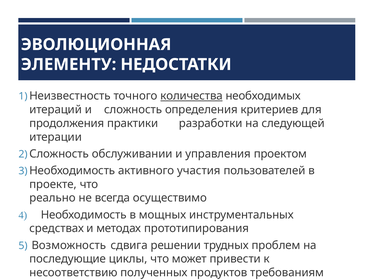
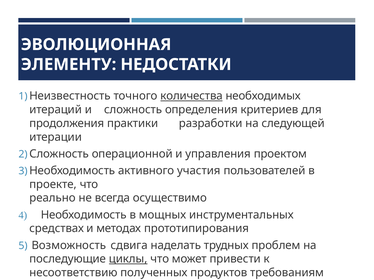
обслуживании: обслуживании -> операционной
решении: решении -> наделать
циклы underline: none -> present
